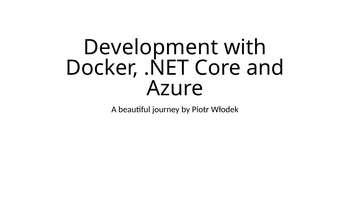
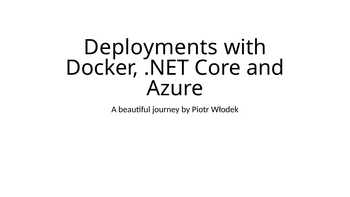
Development: Development -> Deployments
